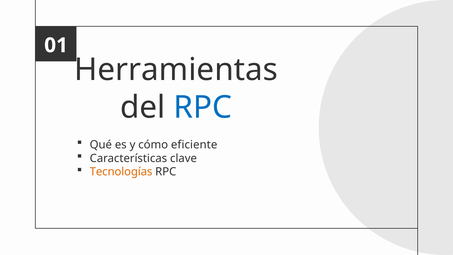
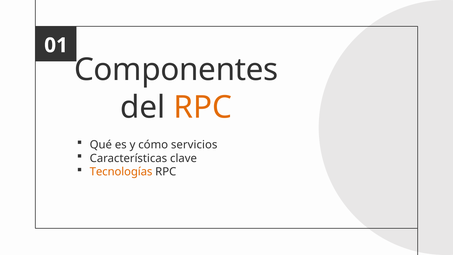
Herramientas: Herramientas -> Componentes
RPC at (203, 107) colour: blue -> orange
eficiente: eficiente -> servicios
